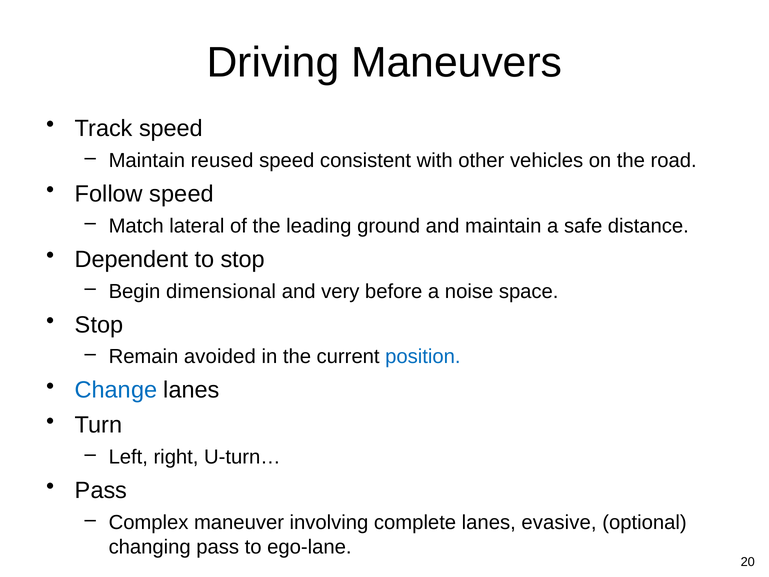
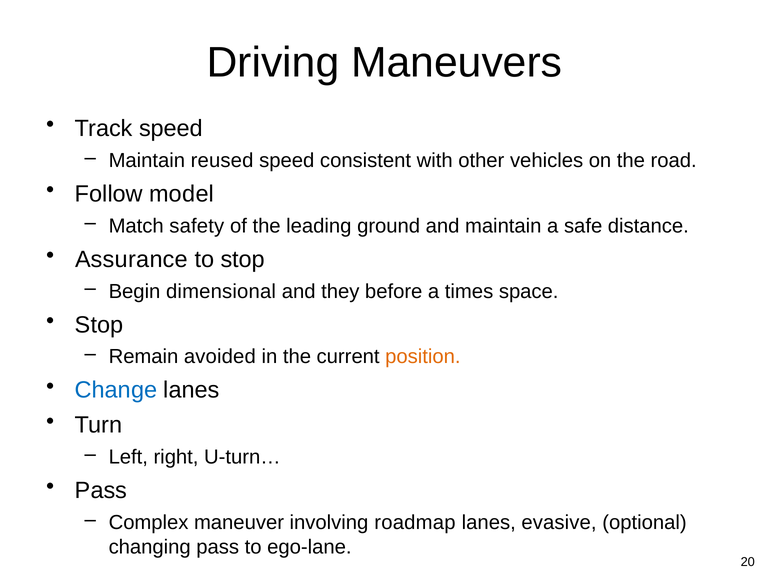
Follow speed: speed -> model
lateral: lateral -> safety
Dependent: Dependent -> Assurance
very: very -> they
noise: noise -> times
position colour: blue -> orange
complete: complete -> roadmap
